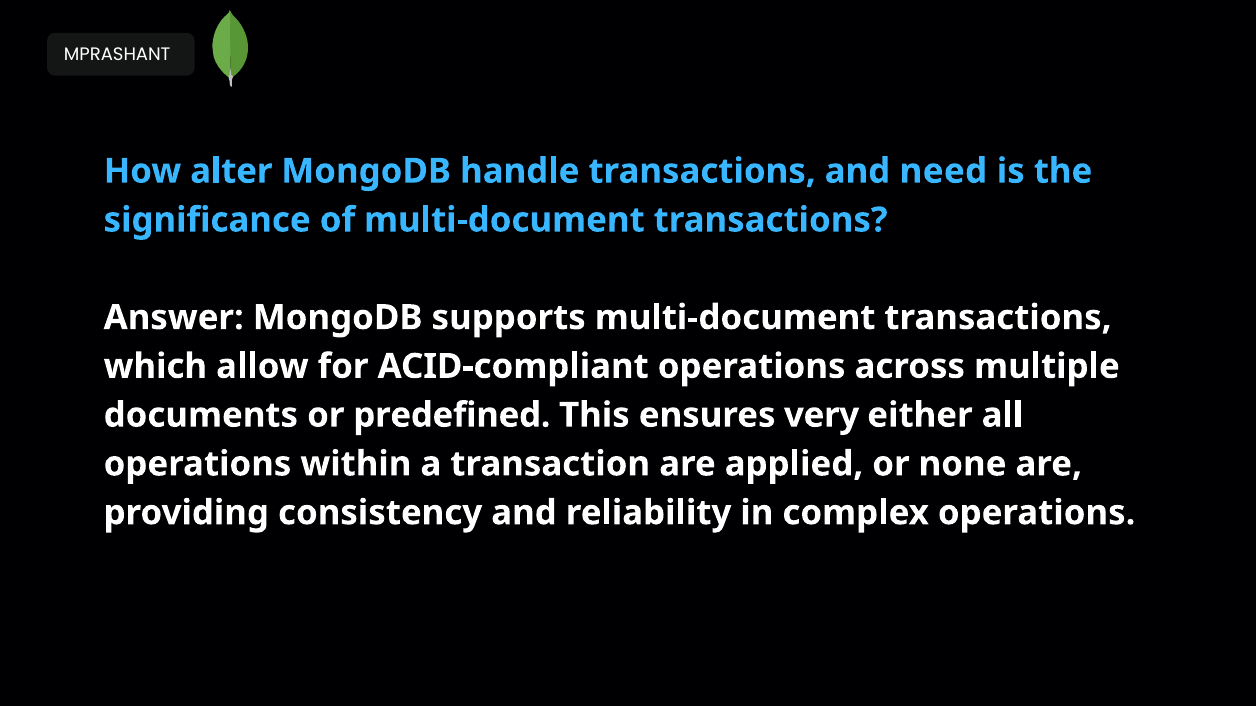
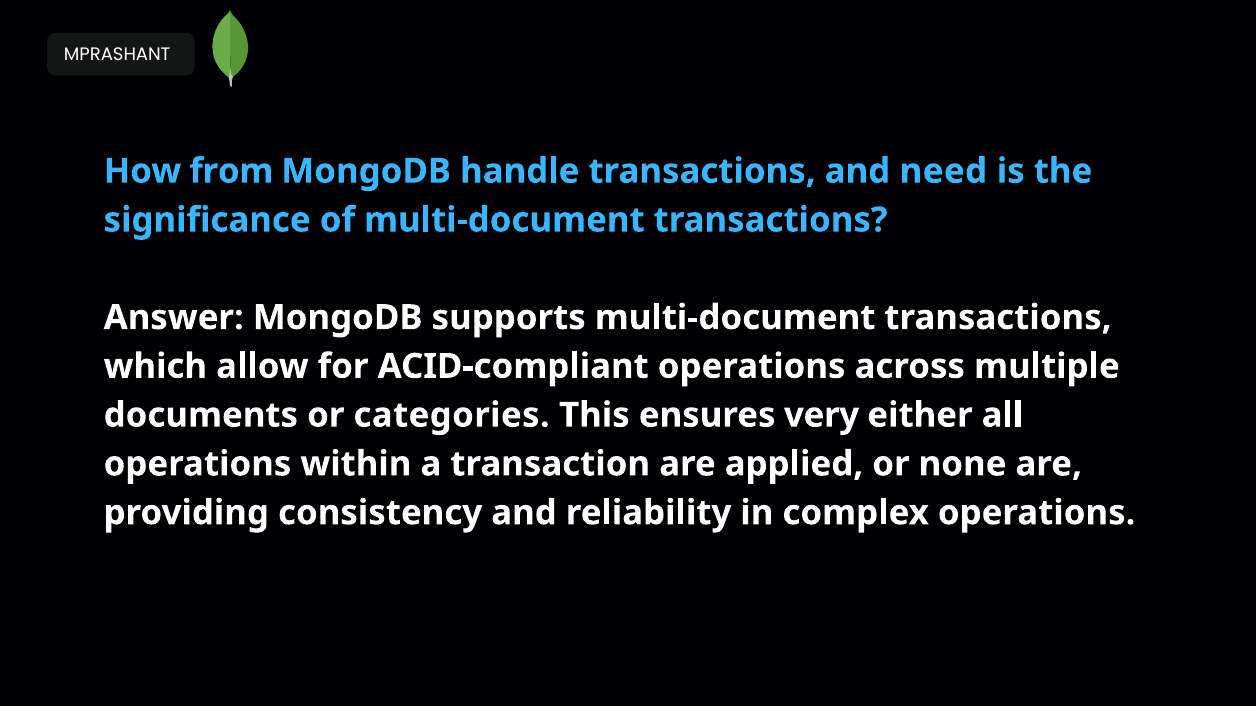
alter: alter -> from
predefined: predefined -> categories
